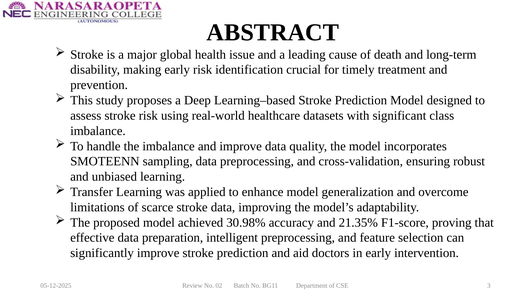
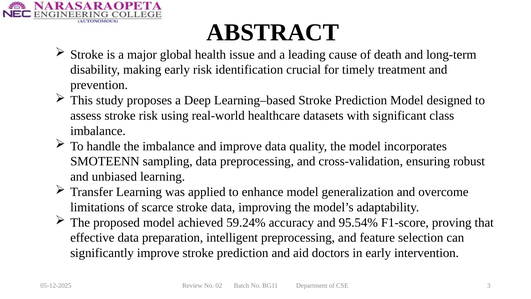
30.98%: 30.98% -> 59.24%
21.35%: 21.35% -> 95.54%
